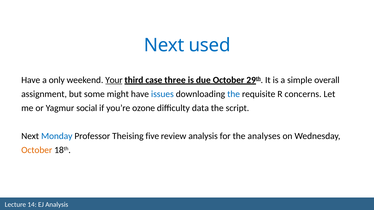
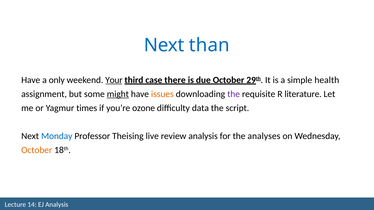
used: used -> than
three: three -> there
overall: overall -> health
might underline: none -> present
issues colour: blue -> orange
the at (234, 94) colour: blue -> purple
concerns: concerns -> literature
social: social -> times
five: five -> live
